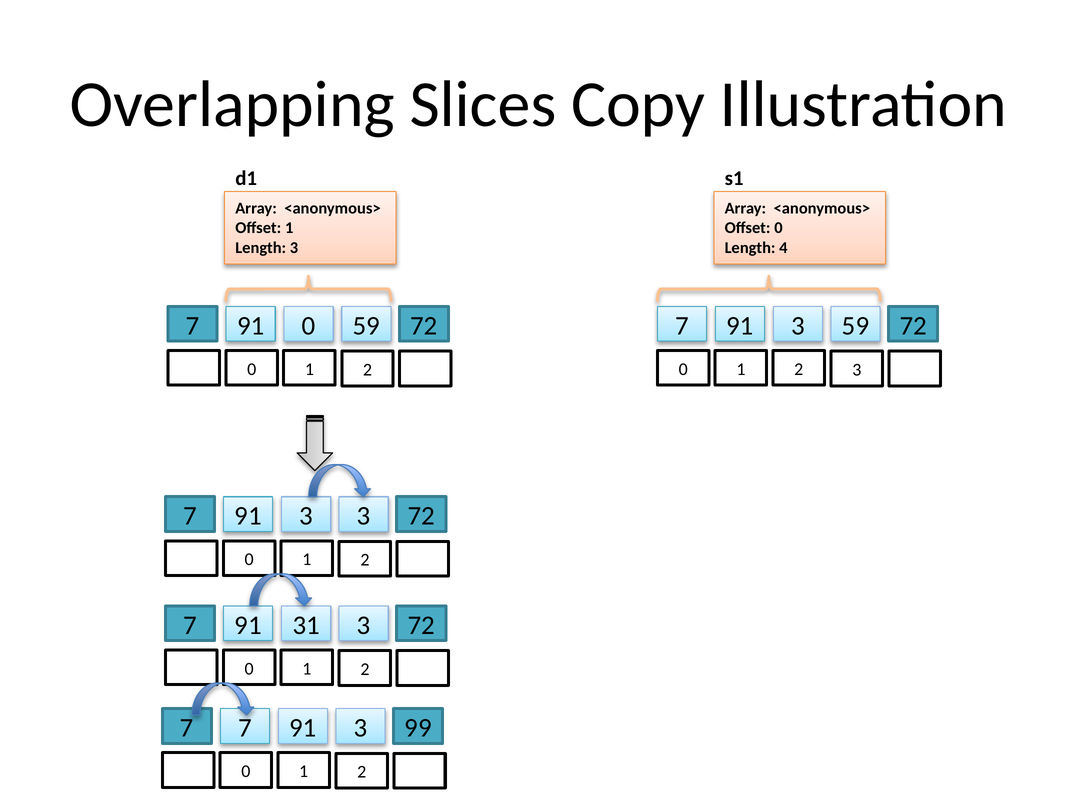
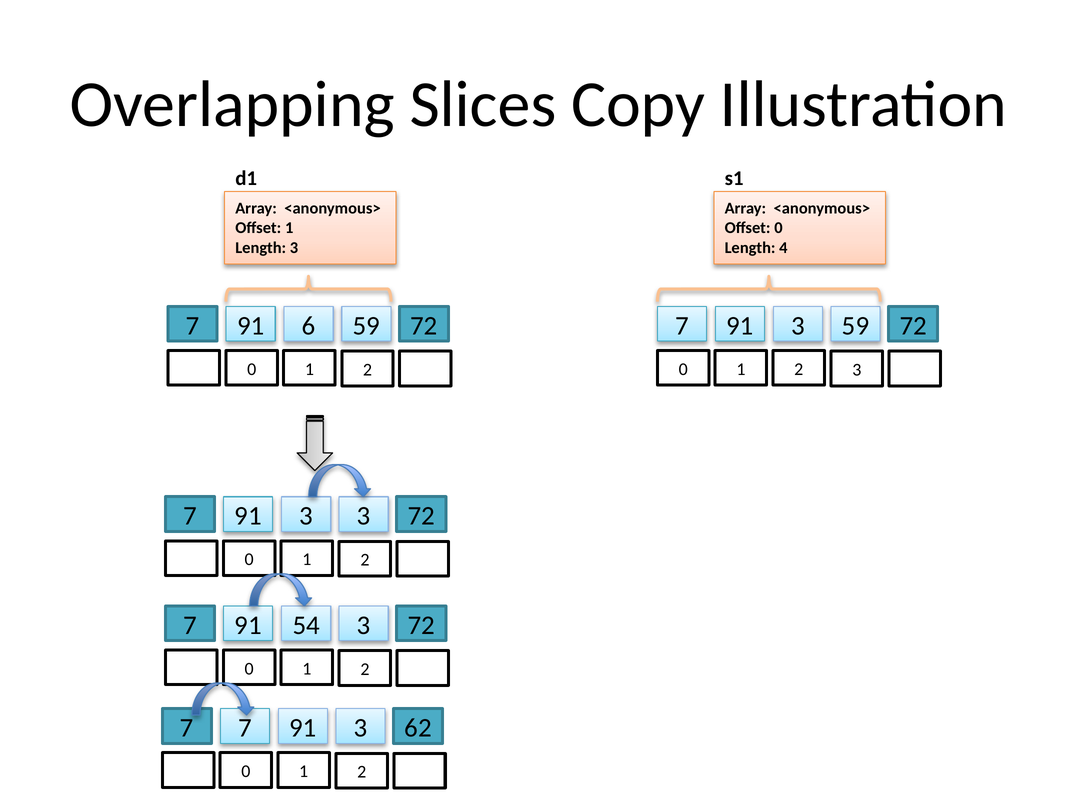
91 0: 0 -> 6
31: 31 -> 54
99: 99 -> 62
